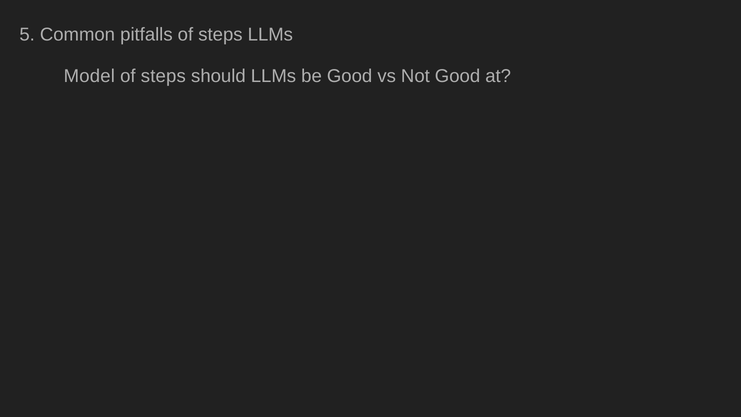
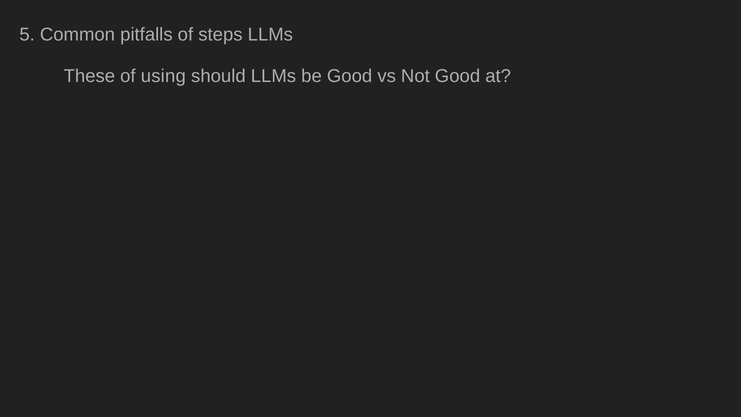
Model: Model -> These
steps at (163, 76): steps -> using
